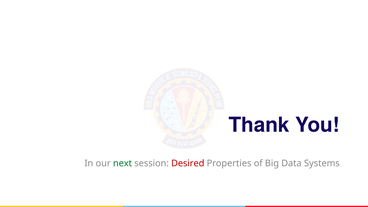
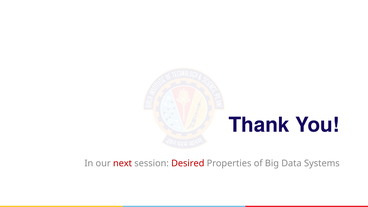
next colour: green -> red
